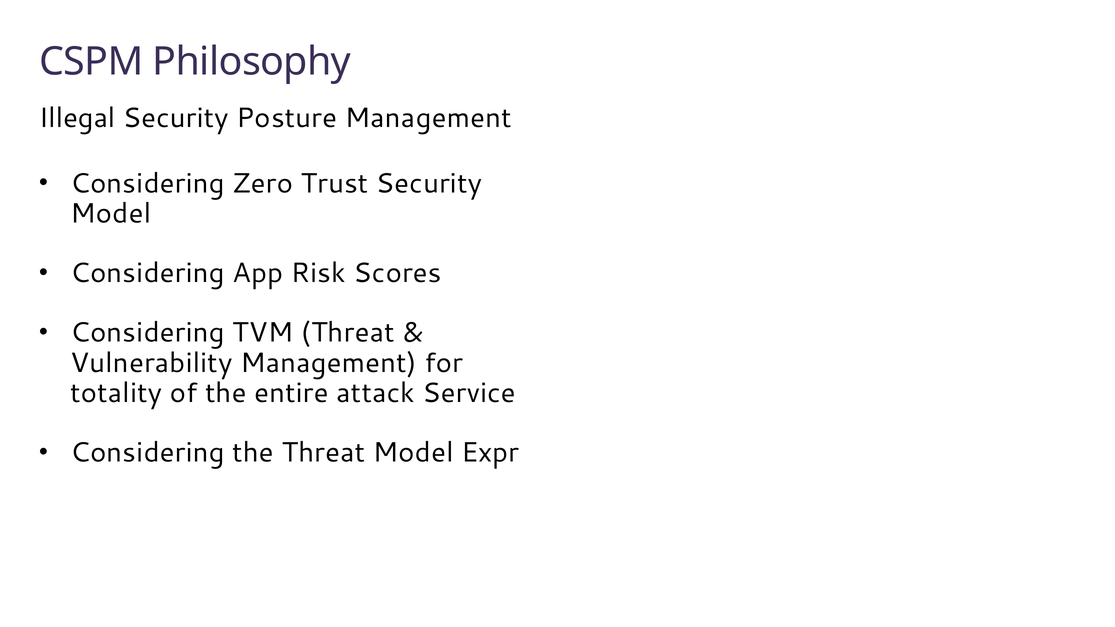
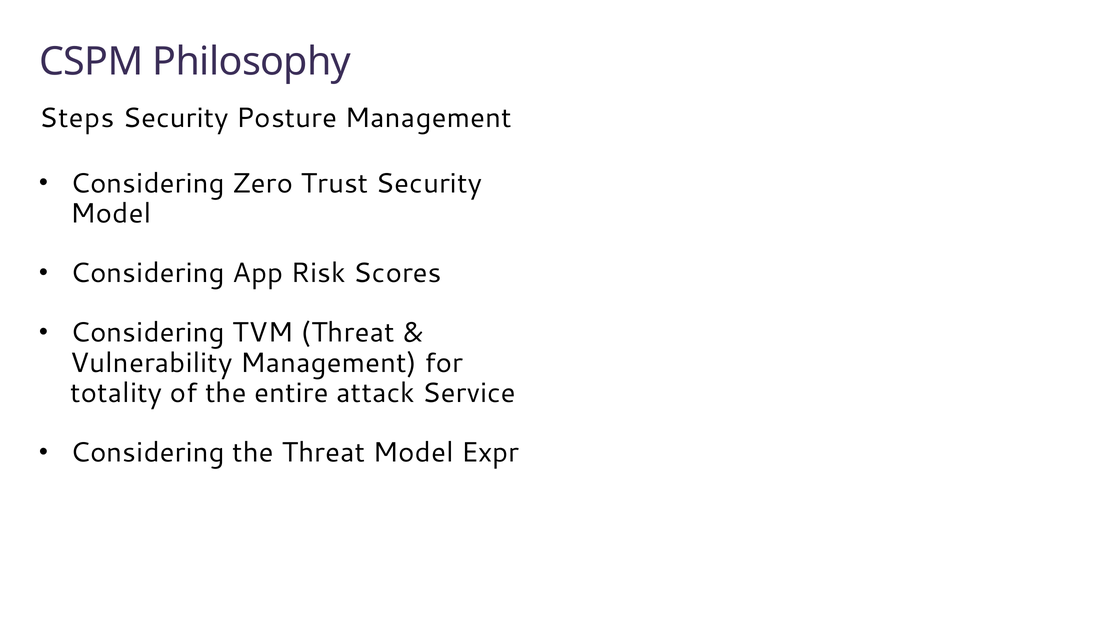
Illegal: Illegal -> Steps
